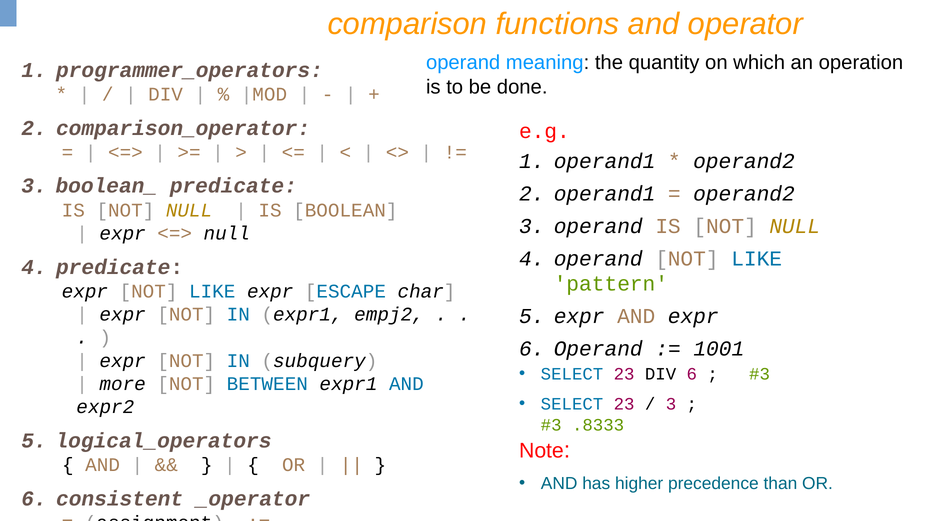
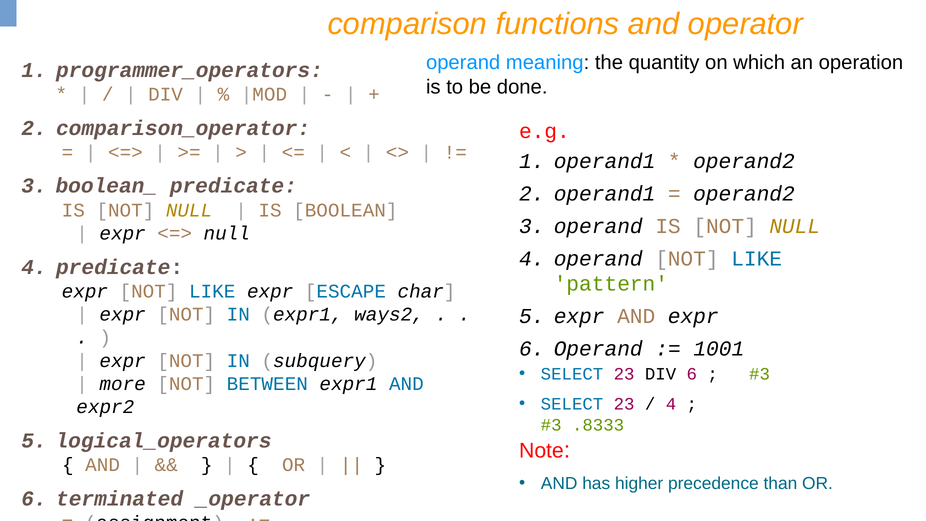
empj2: empj2 -> ways2
3 at (671, 404): 3 -> 4
consistent: consistent -> terminated
